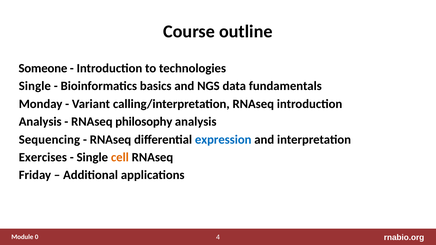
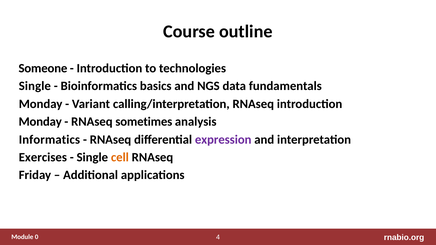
Analysis at (40, 122): Analysis -> Monday
philosophy: philosophy -> sometimes
Sequencing: Sequencing -> Informatics
expression colour: blue -> purple
